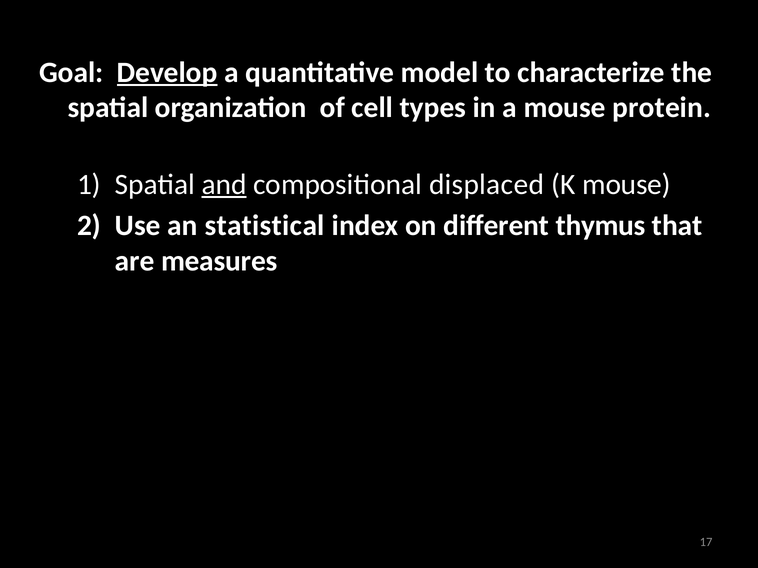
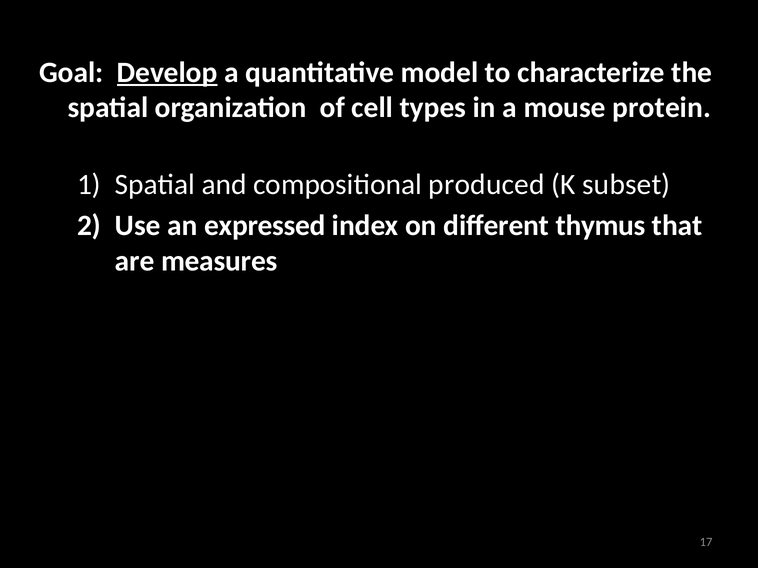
and underline: present -> none
displaced: displaced -> produced
K mouse: mouse -> subset
statistical: statistical -> expressed
